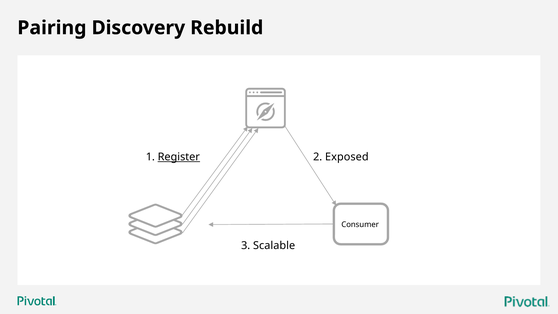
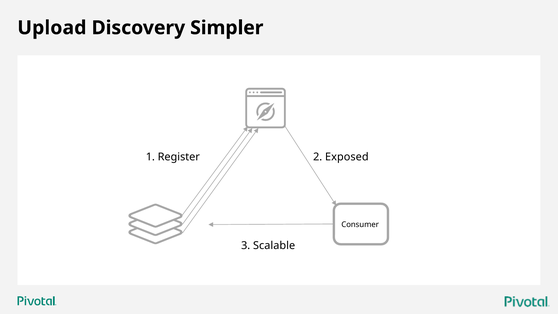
Pairing: Pairing -> Upload
Rebuild: Rebuild -> Simpler
Register underline: present -> none
